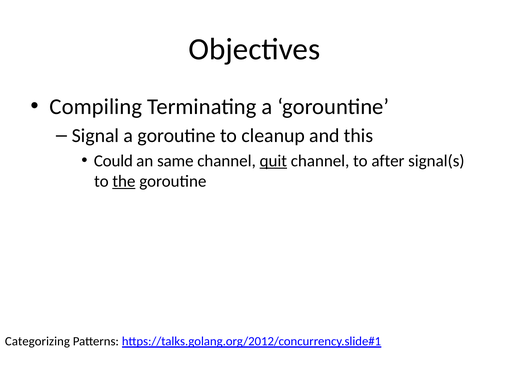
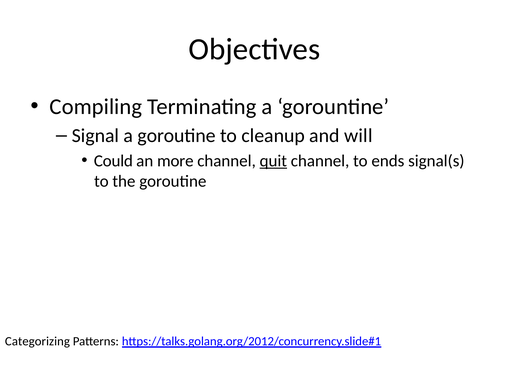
this: this -> will
same: same -> more
after: after -> ends
the underline: present -> none
